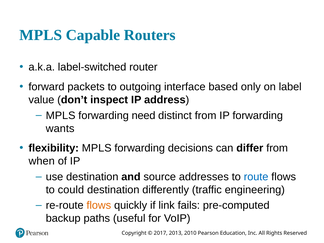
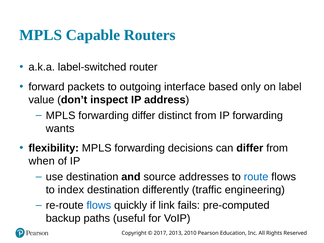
forwarding need: need -> differ
could: could -> index
flows at (99, 205) colour: orange -> blue
